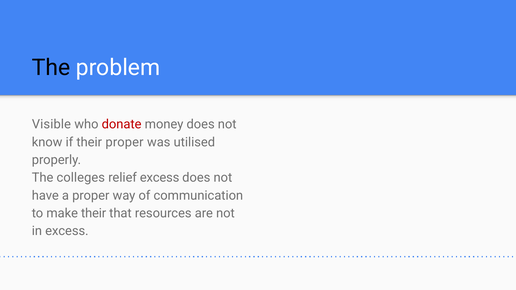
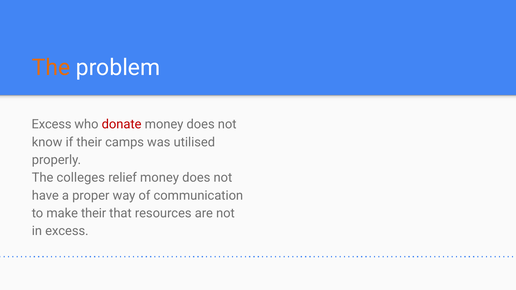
The at (51, 68) colour: black -> orange
Visible at (51, 124): Visible -> Excess
their proper: proper -> camps
relief excess: excess -> money
